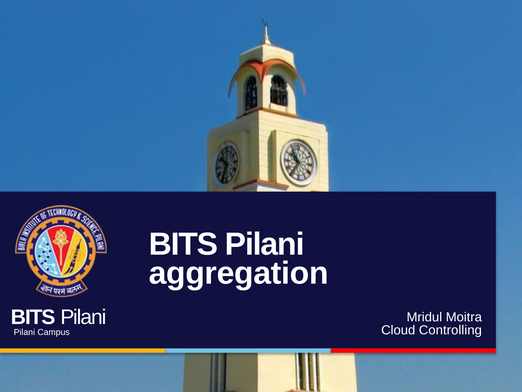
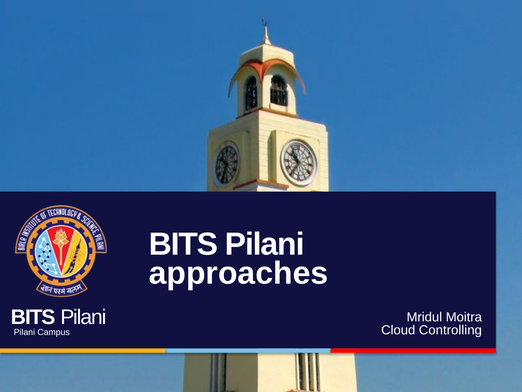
aggregation: aggregation -> approaches
